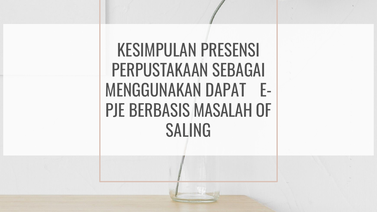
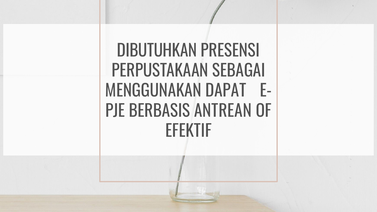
KESIMPULAN: KESIMPULAN -> DIBUTUHKAN
MASALAH: MASALAH -> ANTREAN
SALING: SALING -> EFEKTIF
